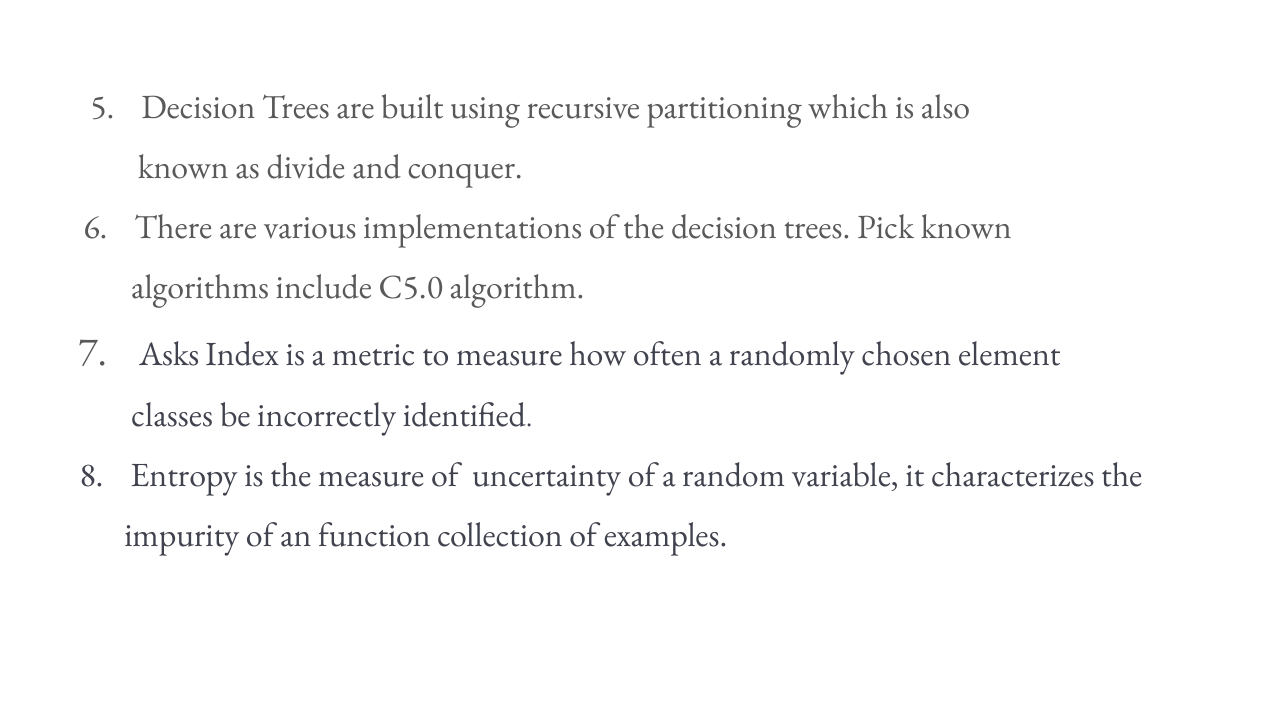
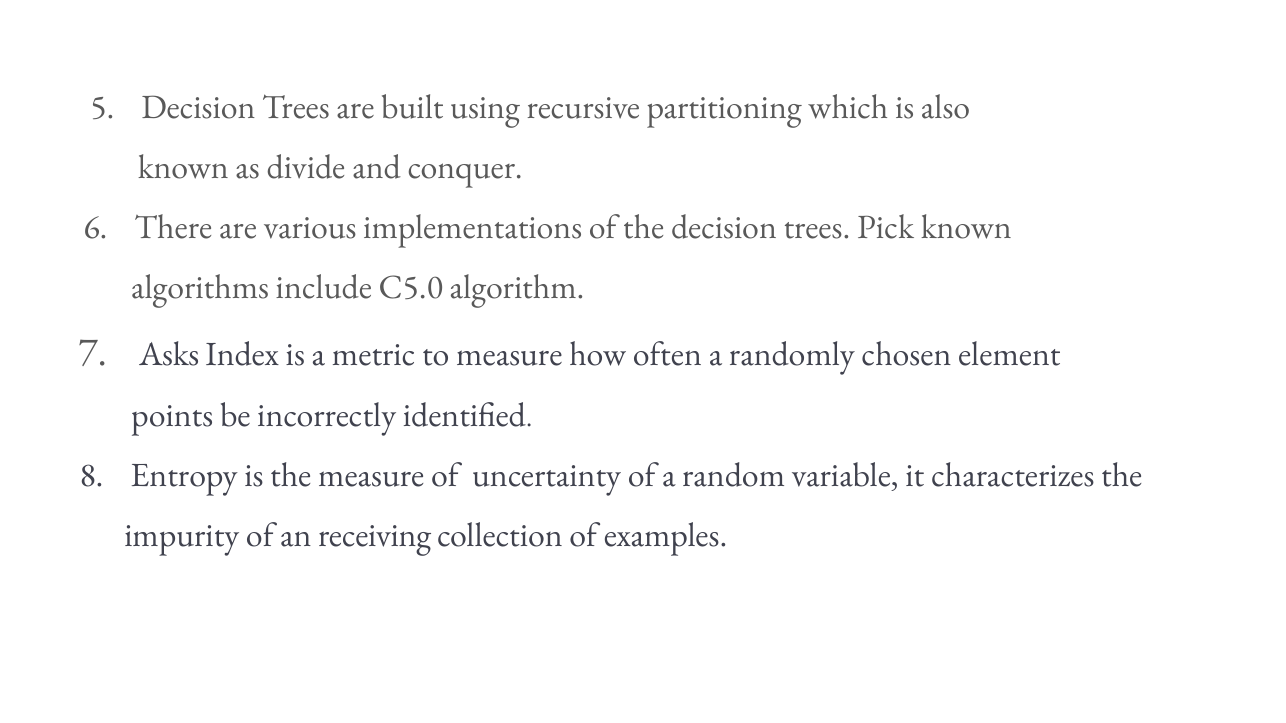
classes: classes -> points
function: function -> receiving
